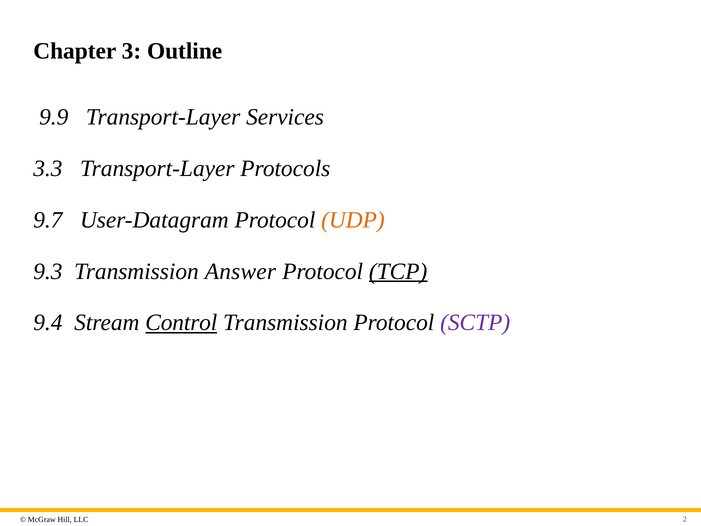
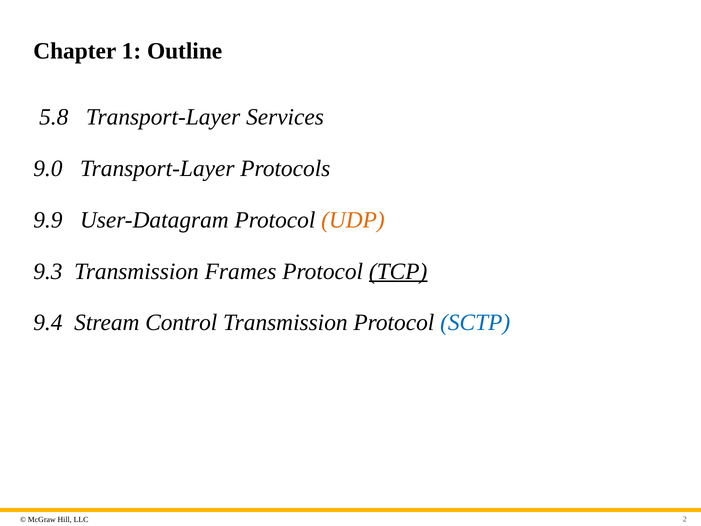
3: 3 -> 1
9.9: 9.9 -> 5.8
3.3: 3.3 -> 9.0
9.7: 9.7 -> 9.9
Answer: Answer -> Frames
Control underline: present -> none
SCTP colour: purple -> blue
